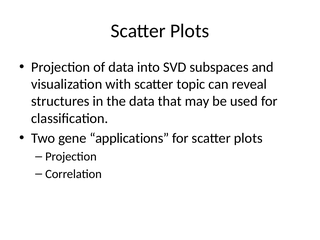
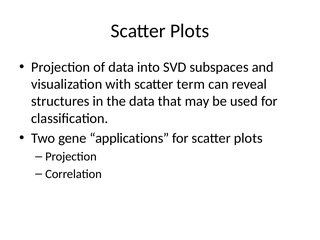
topic: topic -> term
